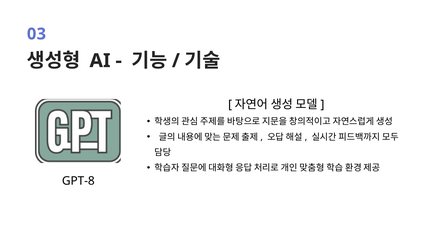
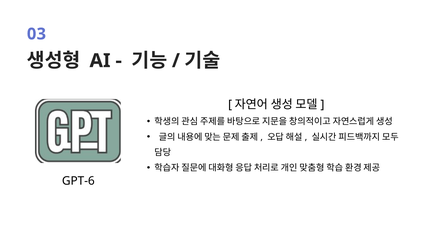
GPT-8: GPT-8 -> GPT-6
